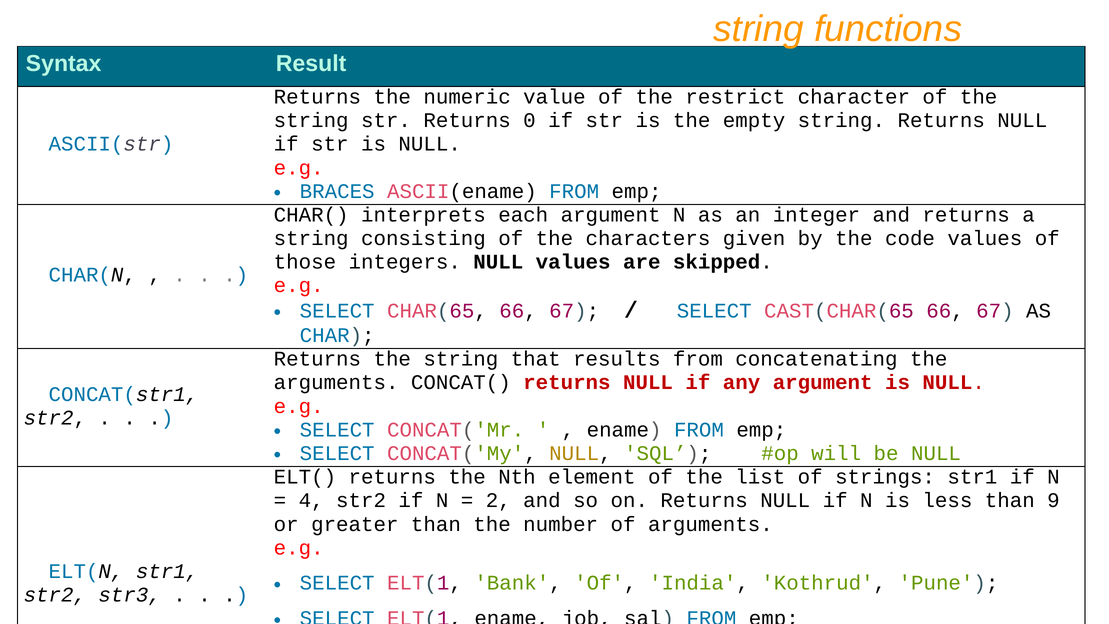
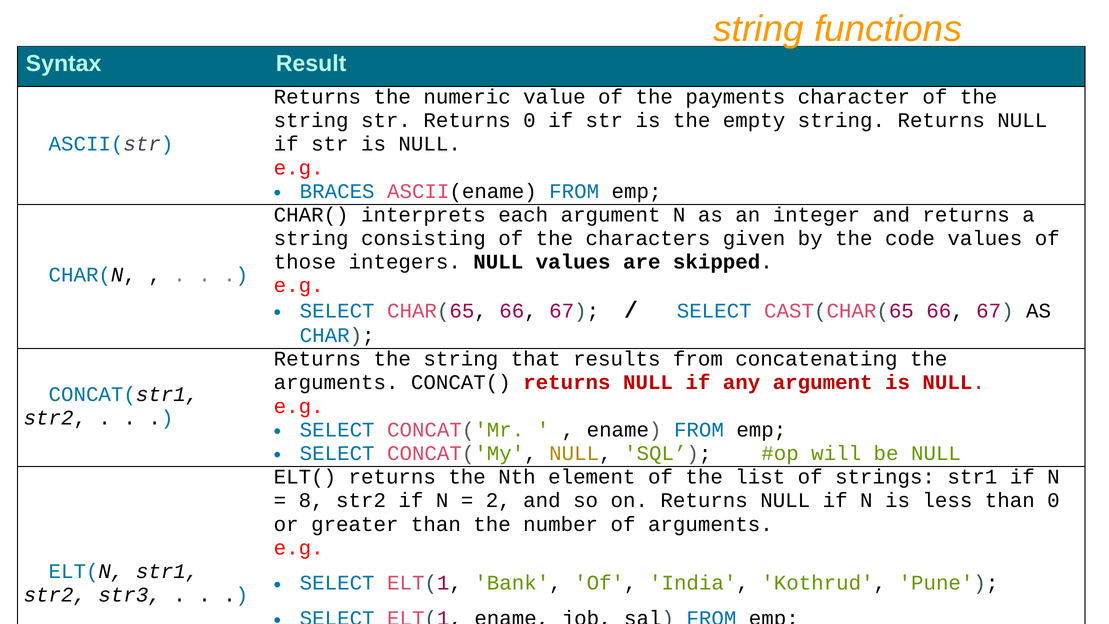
restrict: restrict -> payments
4: 4 -> 8
than 9: 9 -> 0
